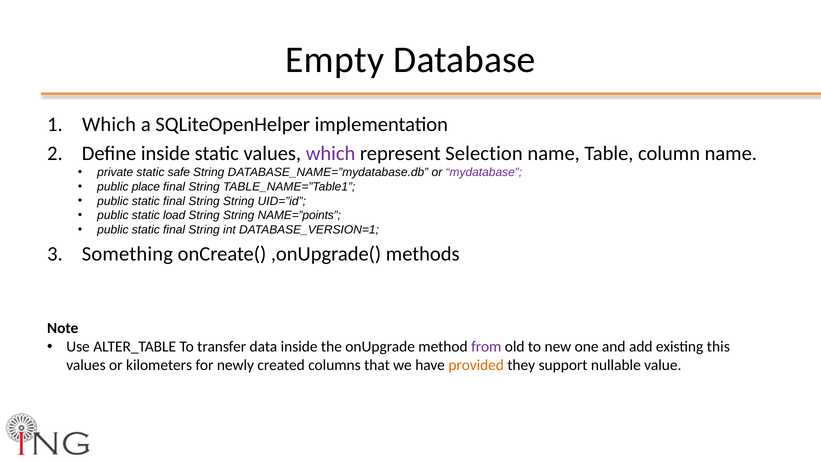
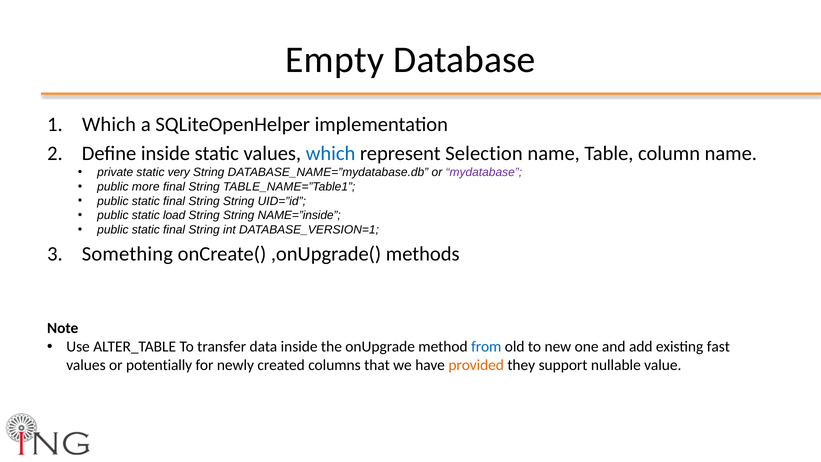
which at (331, 153) colour: purple -> blue
safe: safe -> very
place: place -> more
NAME=”points: NAME=”points -> NAME=”inside
from colour: purple -> blue
this: this -> fast
kilometers: kilometers -> potentially
